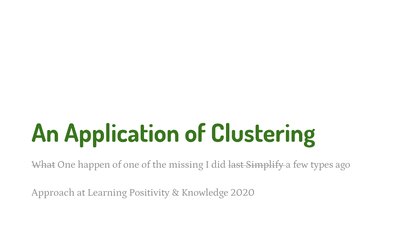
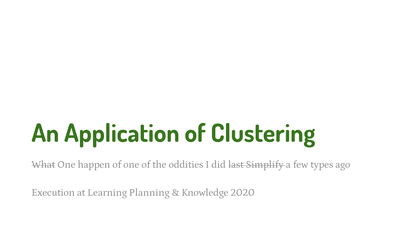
missing: missing -> oddities
Approach: Approach -> Execution
Positivity: Positivity -> Planning
